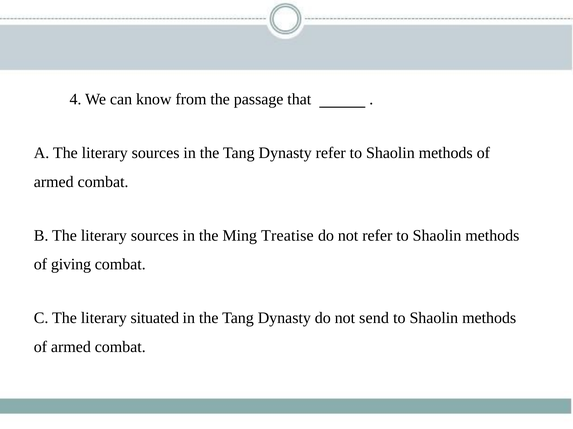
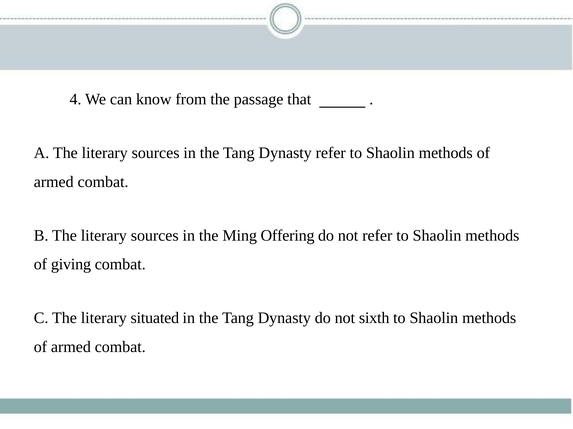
Treatise: Treatise -> Offering
send: send -> sixth
